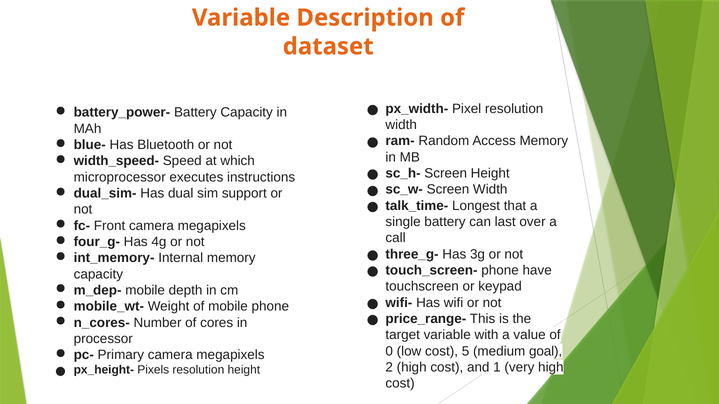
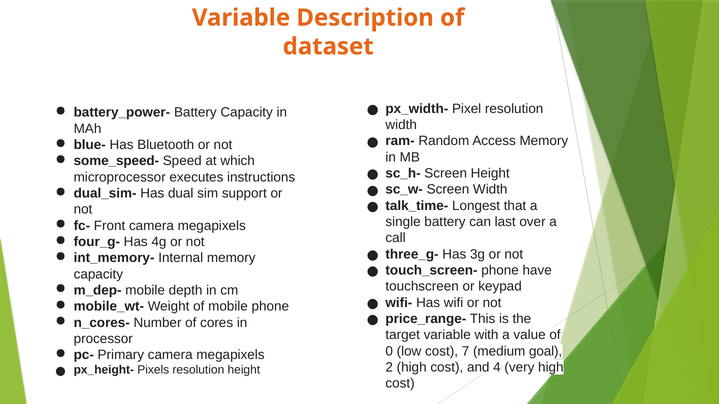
width_speed-: width_speed- -> some_speed-
5: 5 -> 7
1: 1 -> 4
